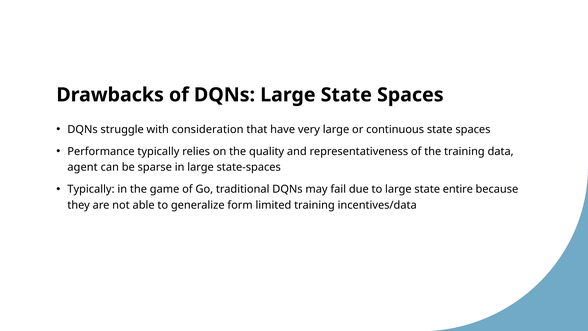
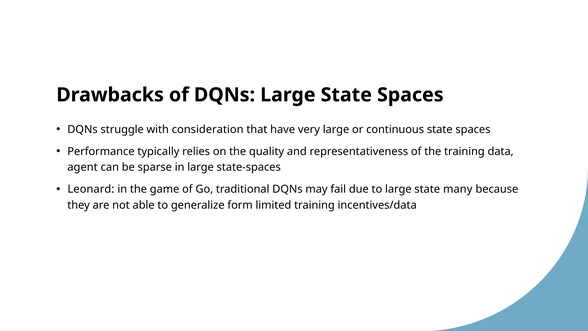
Typically at (91, 189): Typically -> Leonard
entire: entire -> many
